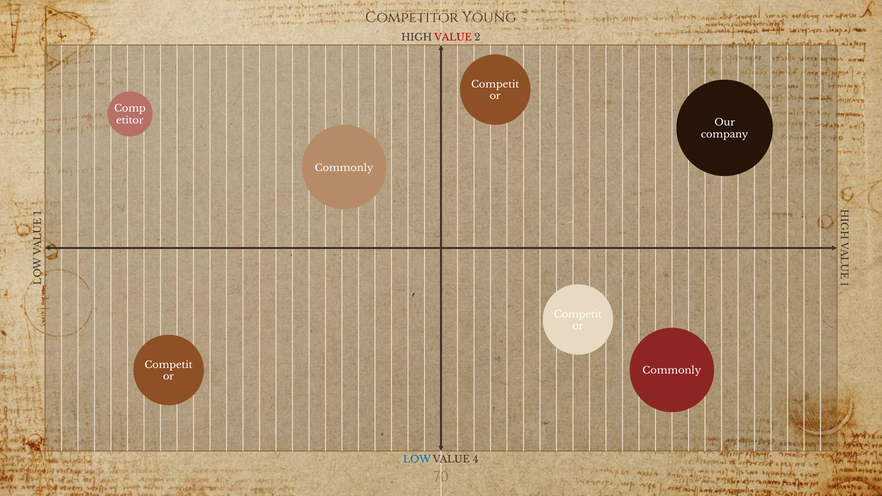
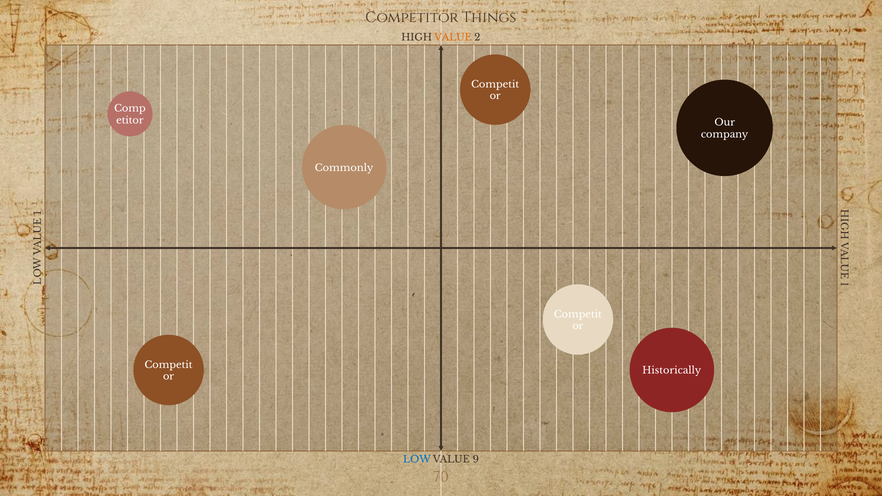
Young: Young -> Things
VALUE at (453, 38) colour: red -> orange
Commonly at (672, 371): Commonly -> Historically
4: 4 -> 9
